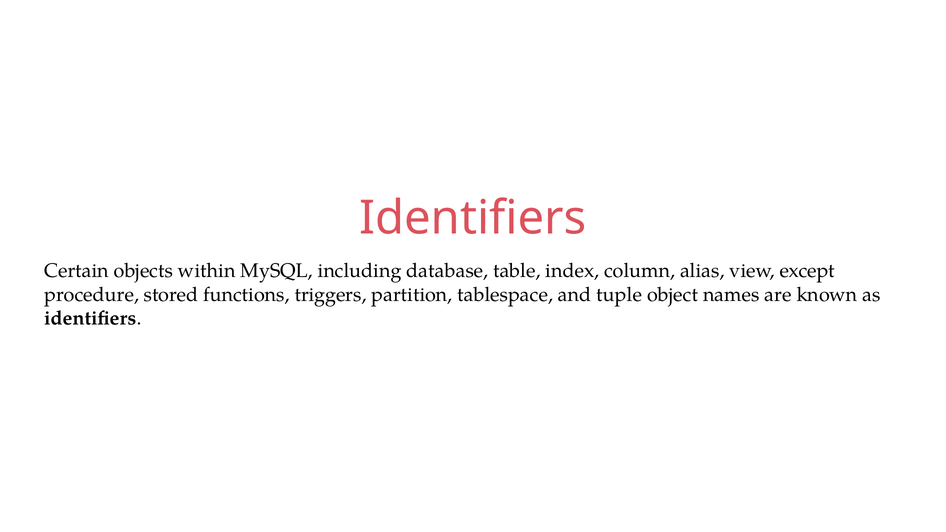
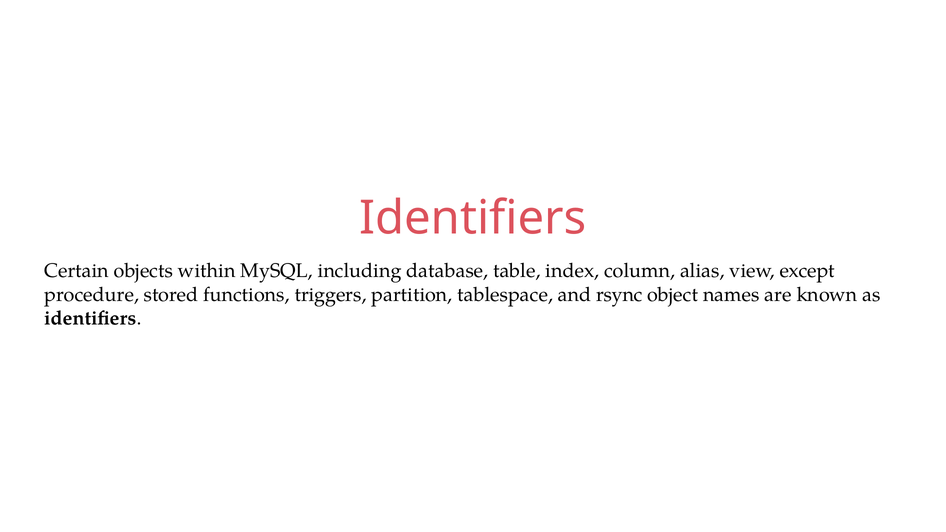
tuple: tuple -> rsync
